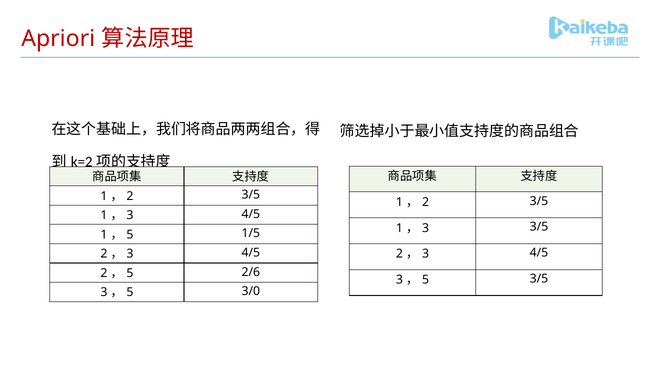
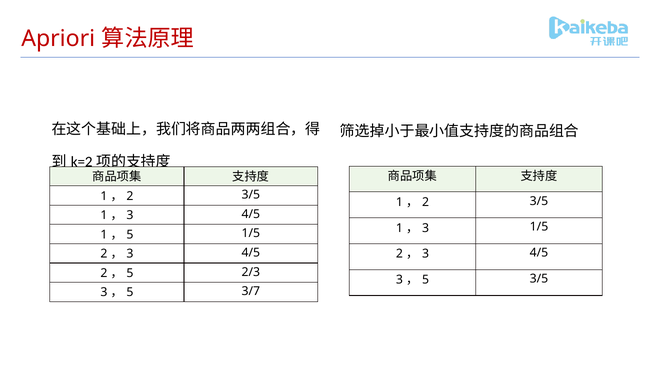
3/5 at (539, 227): 3/5 -> 1/5
2/6: 2/6 -> 2/3
3/0: 3/0 -> 3/7
